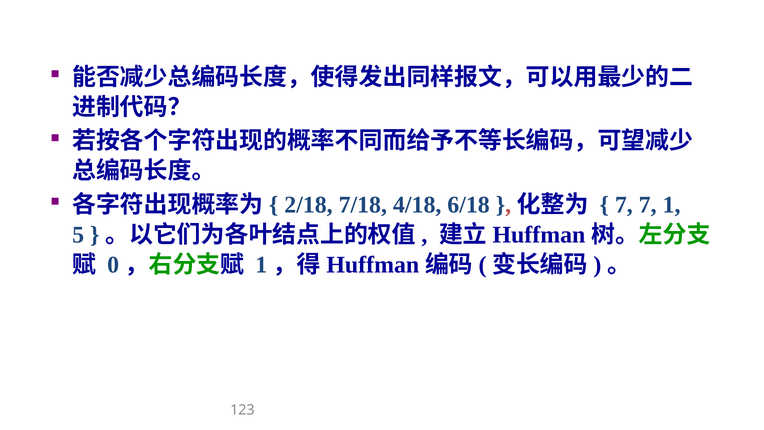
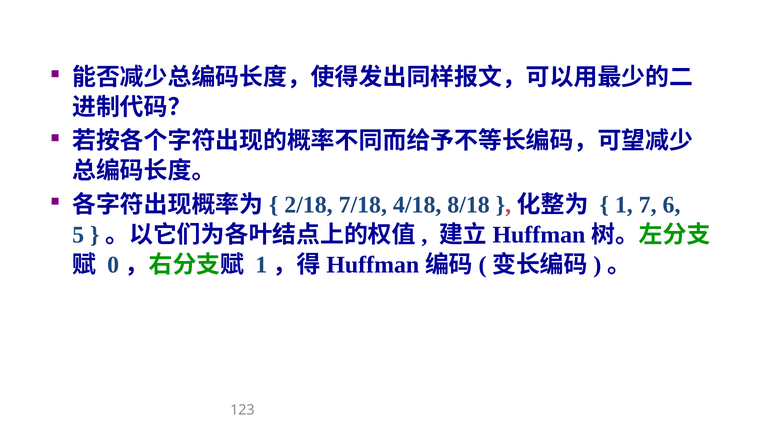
6/18: 6/18 -> 8/18
7 at (624, 205): 7 -> 1
7 1: 1 -> 6
